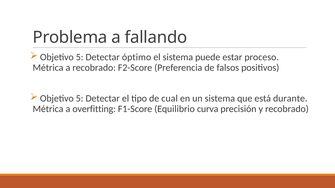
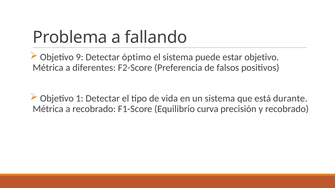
5 at (80, 57): 5 -> 9
estar proceso: proceso -> objetivo
a recobrado: recobrado -> diferentes
5 at (80, 99): 5 -> 1
cual: cual -> vida
a overfitting: overfitting -> recobrado
